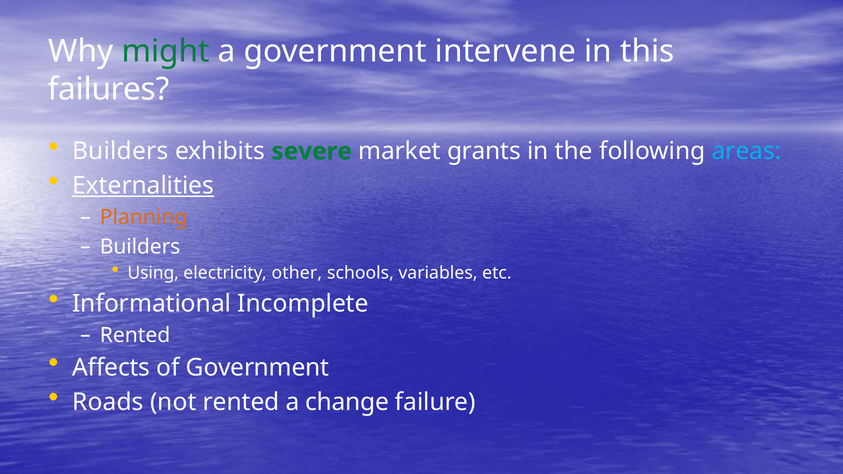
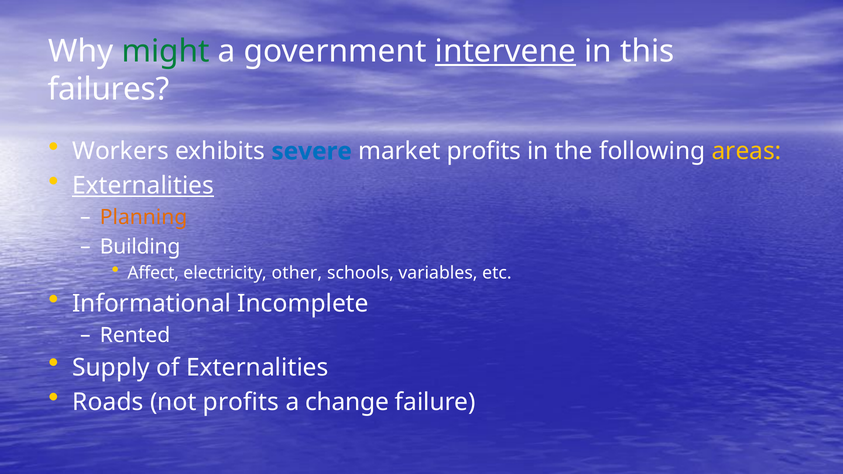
intervene underline: none -> present
Builders at (120, 151): Builders -> Workers
severe colour: green -> blue
market grants: grants -> profits
areas colour: light blue -> yellow
Builders at (140, 247): Builders -> Building
Using: Using -> Affect
Affects: Affects -> Supply
of Government: Government -> Externalities
not rented: rented -> profits
